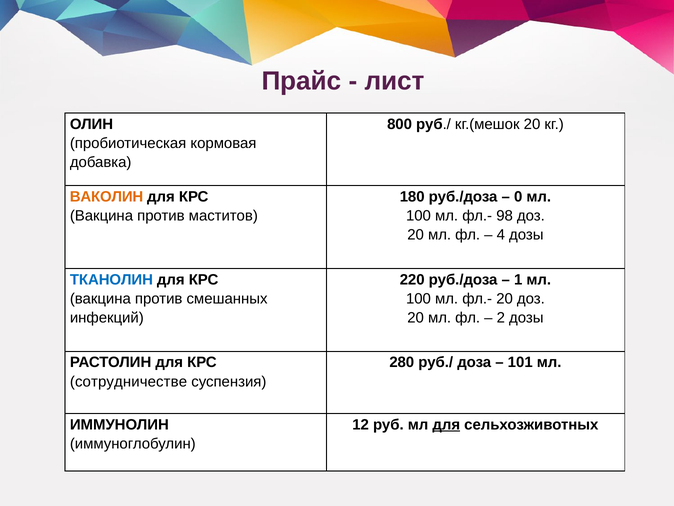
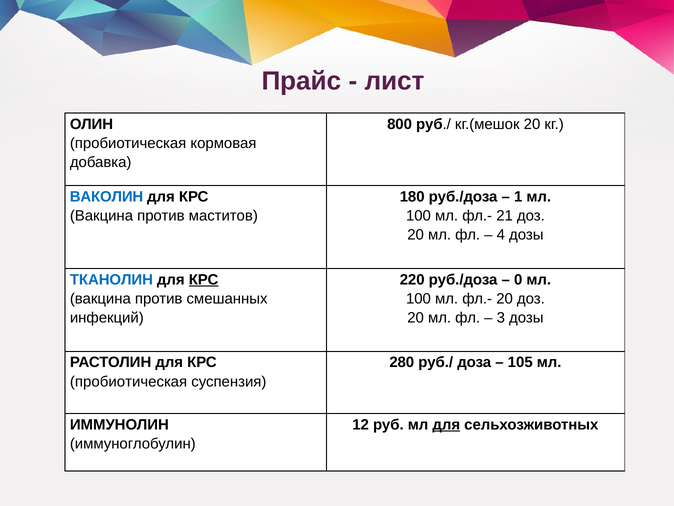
ВАКОЛИН colour: orange -> blue
0: 0 -> 1
98: 98 -> 21
КРС at (204, 279) underline: none -> present
1: 1 -> 0
2: 2 -> 3
101: 101 -> 105
сотрудничестве at (128, 381): сотрудничестве -> пробиотическая
